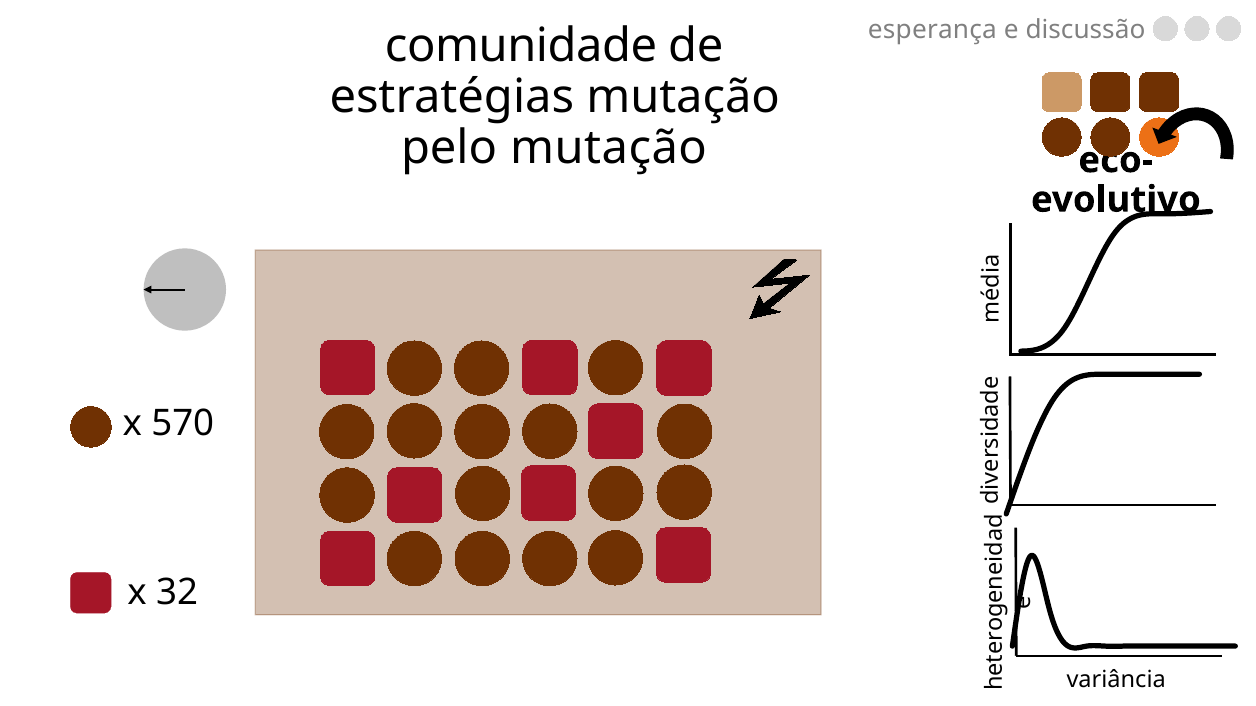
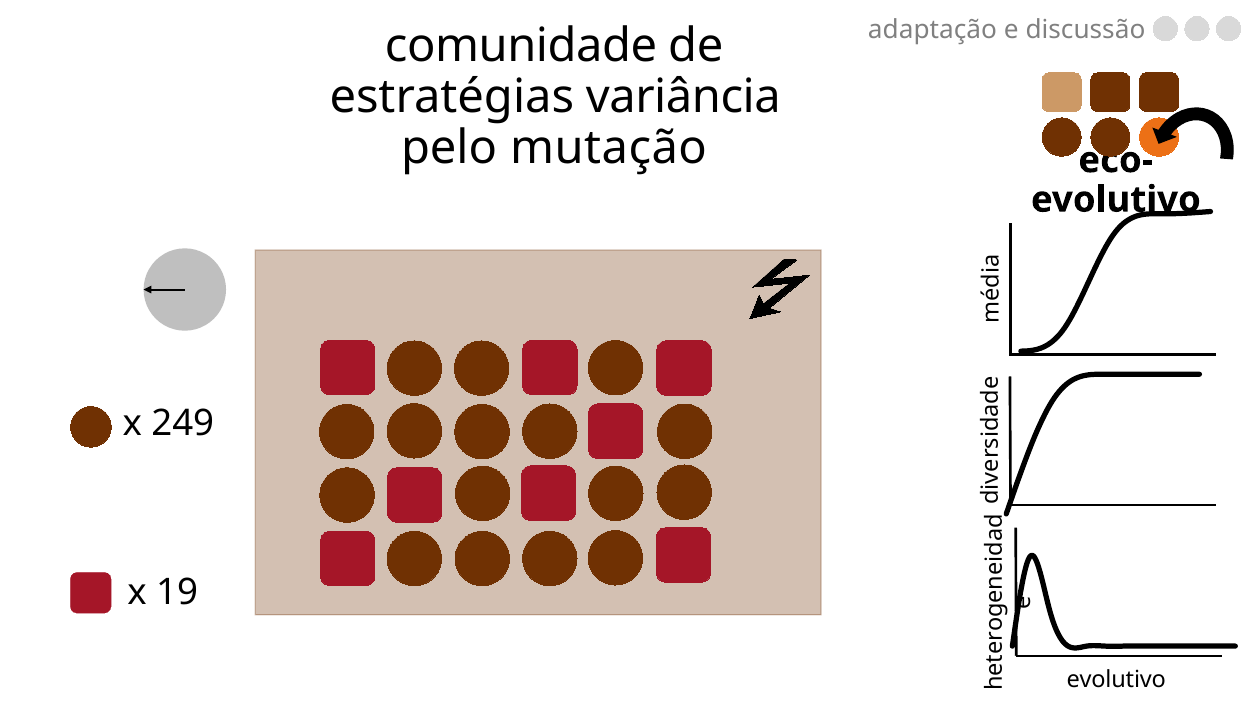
esperança: esperança -> adaptação
estratégias mutação: mutação -> variância
570: 570 -> 249
32: 32 -> 19
variância at (1116, 680): variância -> evolutivo
